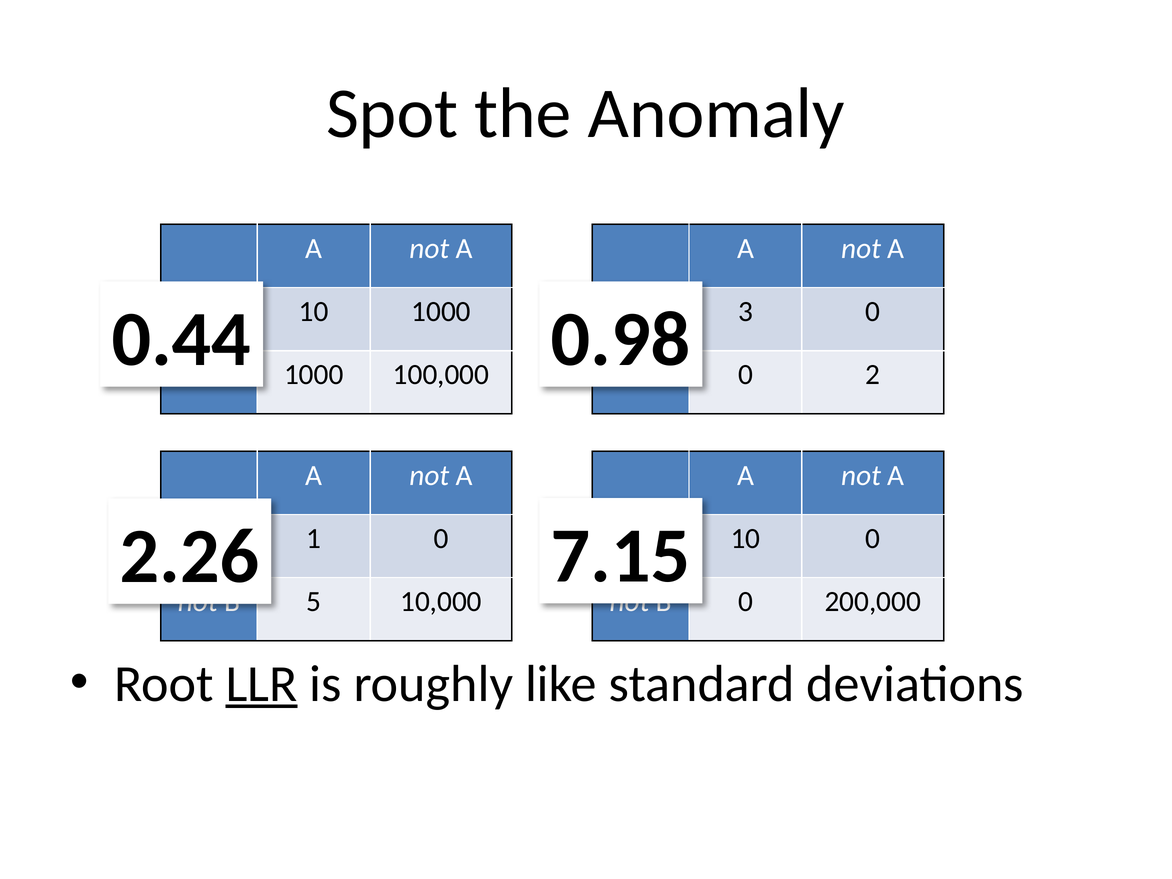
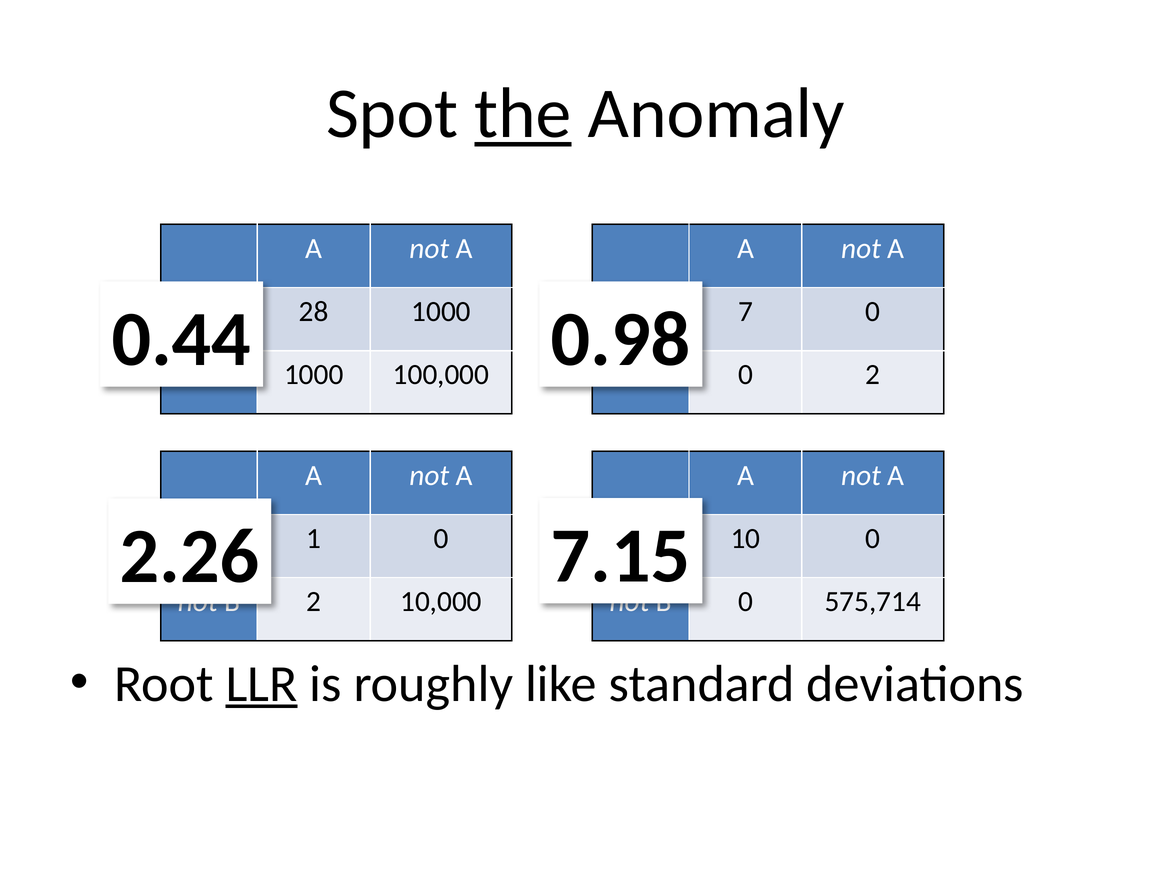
the underline: none -> present
10 at (314, 312): 10 -> 28
3: 3 -> 7
5 at (314, 602): 5 -> 2
200,000: 200,000 -> 575,714
